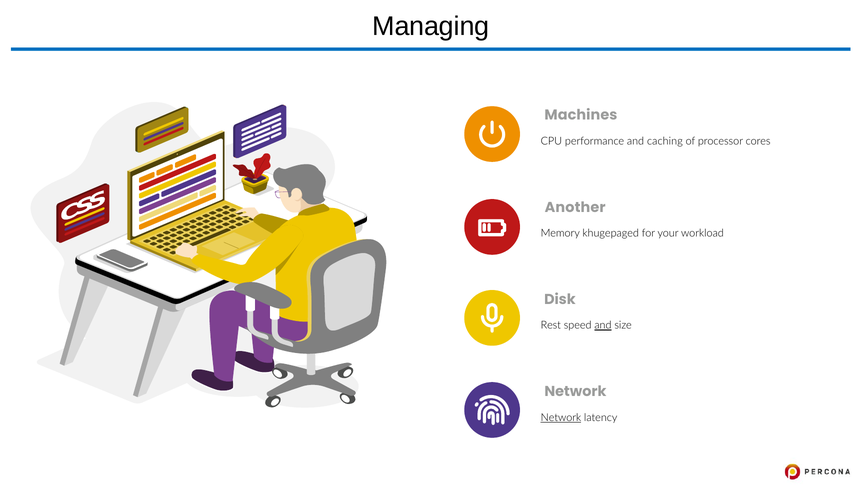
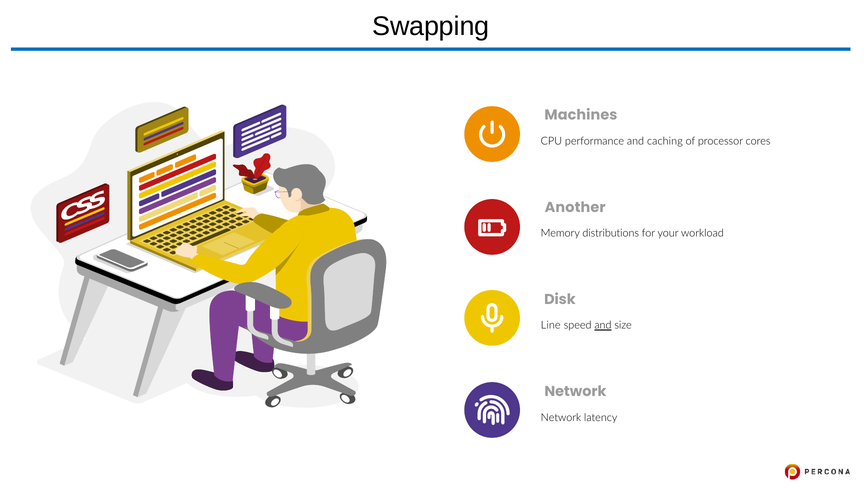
Managing: Managing -> Swapping
khugepaged: khugepaged -> distributions
Rest: Rest -> Line
Network at (561, 417) underline: present -> none
